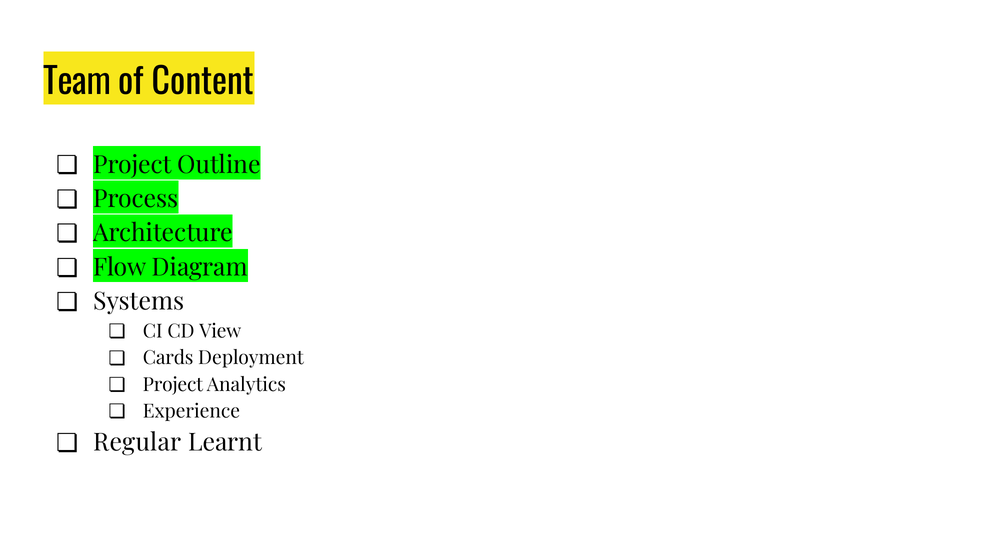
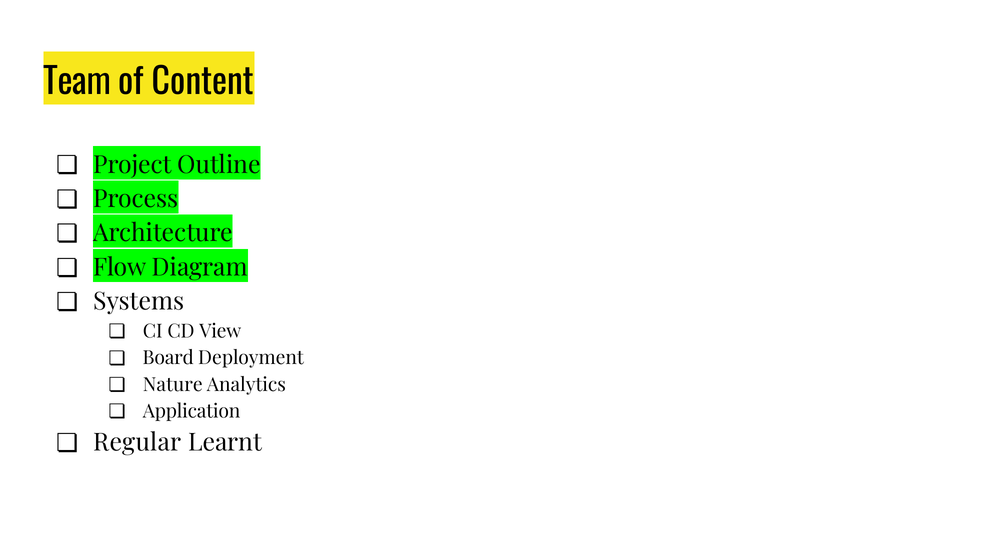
Cards: Cards -> Board
Project at (173, 384): Project -> Nature
Experience: Experience -> Application
